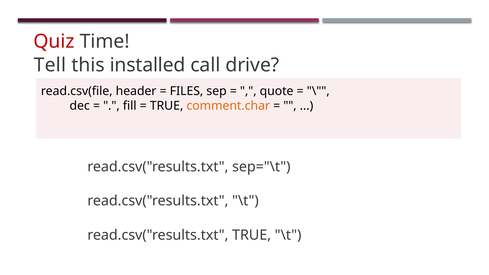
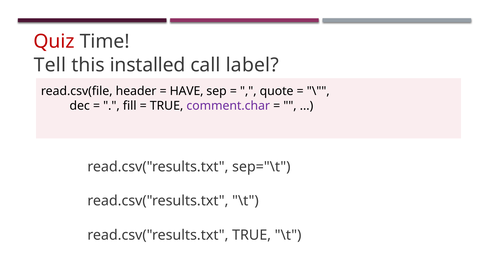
drive: drive -> label
FILES: FILES -> HAVE
comment.char colour: orange -> purple
